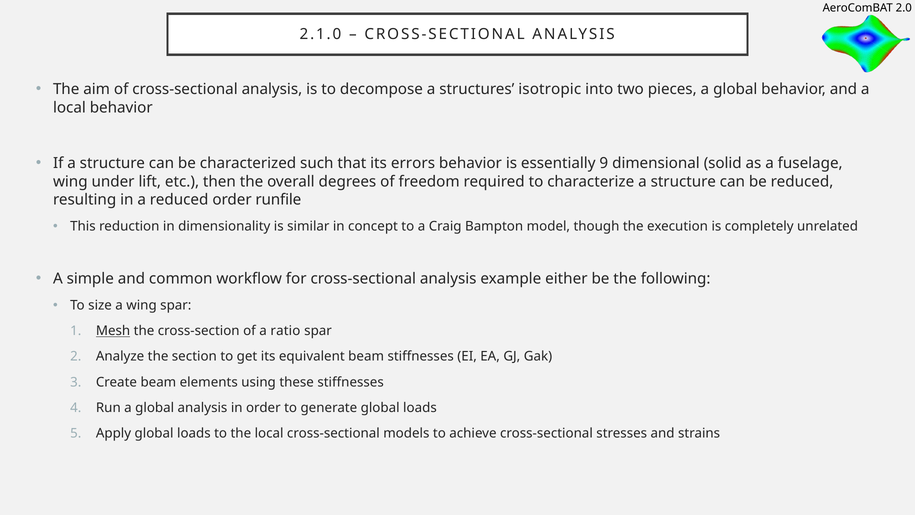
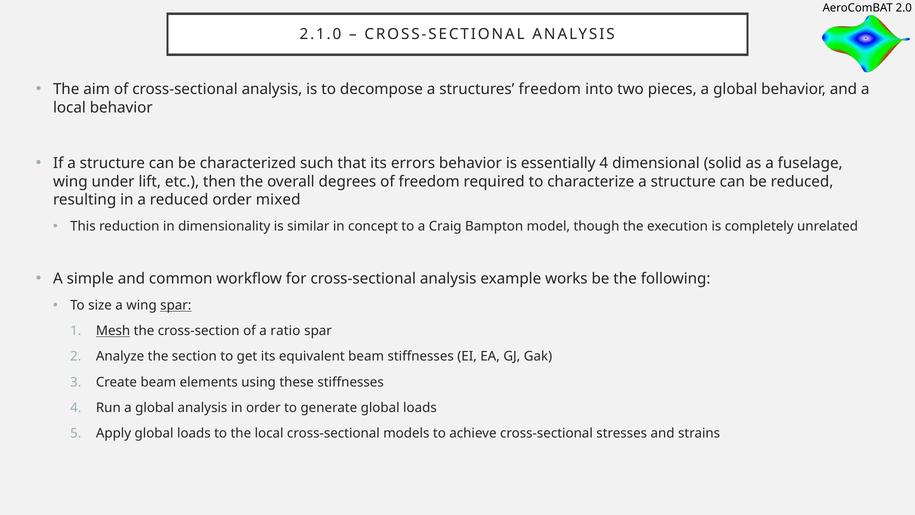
structures isotropic: isotropic -> freedom
essentially 9: 9 -> 4
runfile: runfile -> mixed
either: either -> works
spar at (176, 305) underline: none -> present
